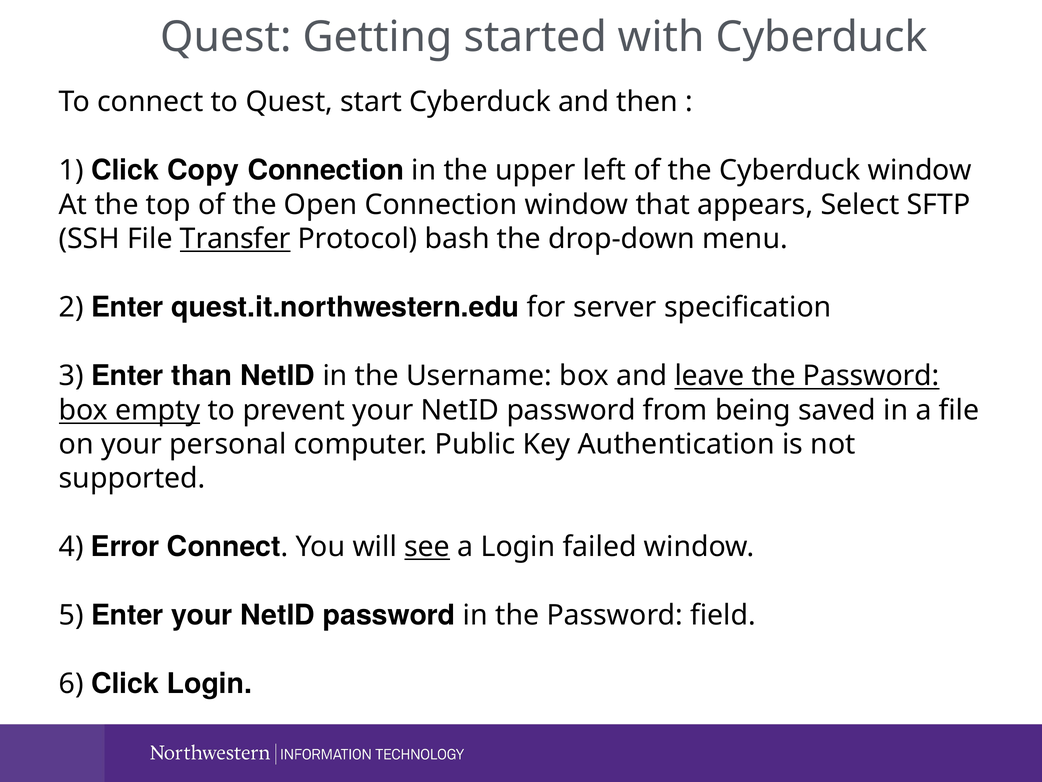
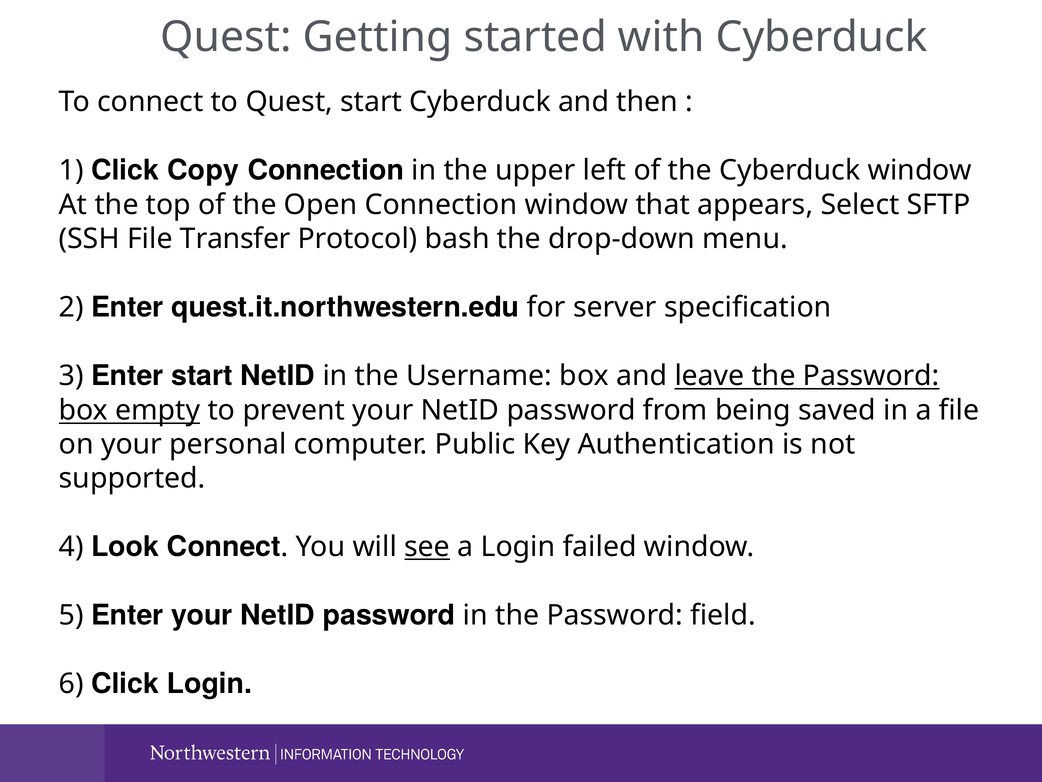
Transfer underline: present -> none
Enter than: than -> start
Error: Error -> Look
